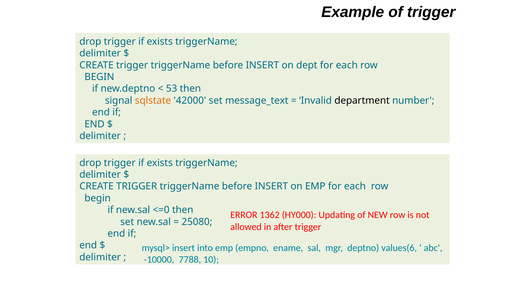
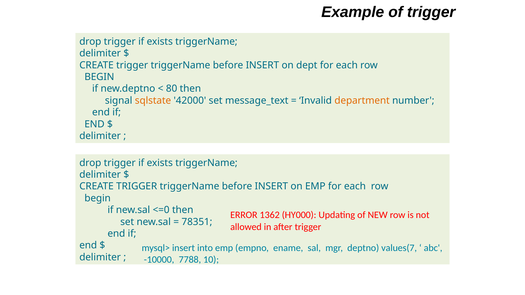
53: 53 -> 80
department colour: black -> orange
25080: 25080 -> 78351
values(6: values(6 -> values(7
